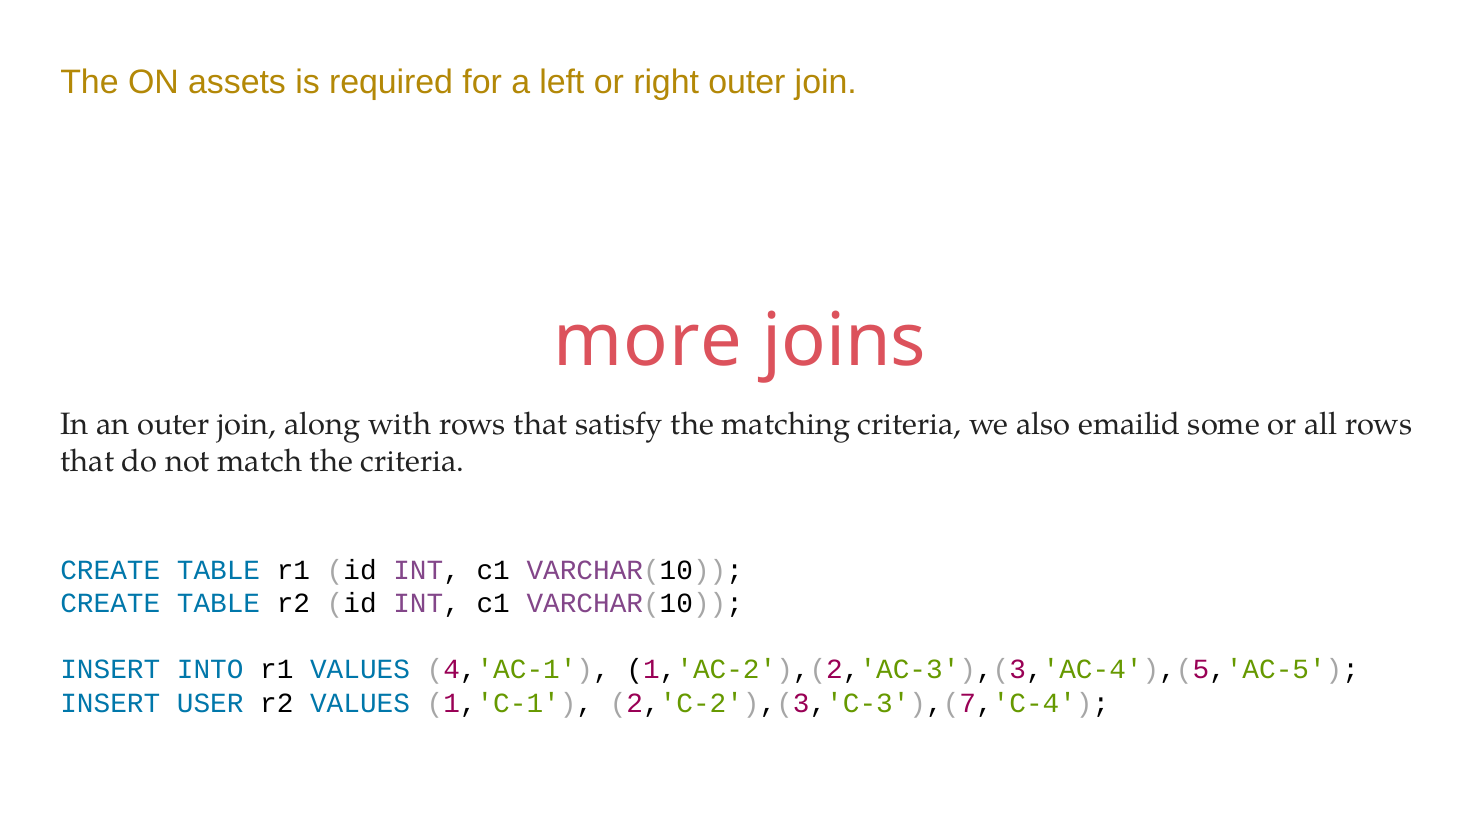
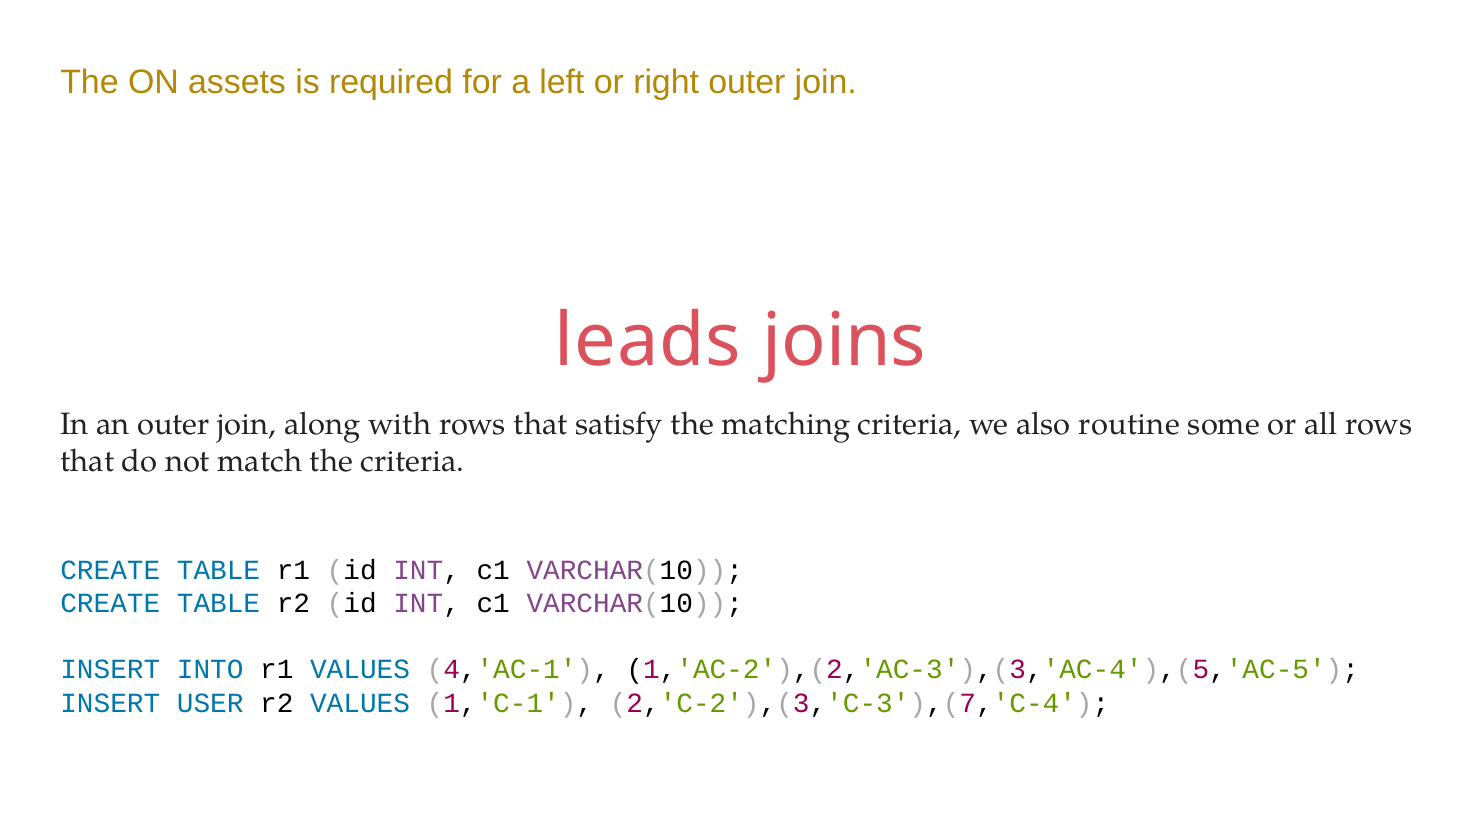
more: more -> leads
emailid: emailid -> routine
